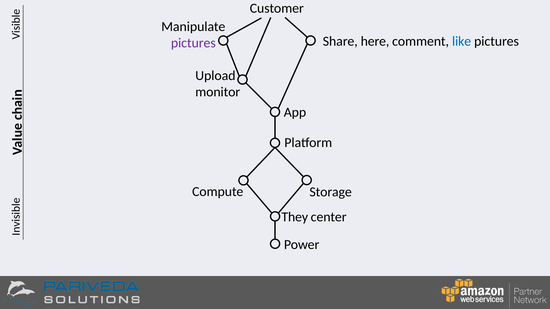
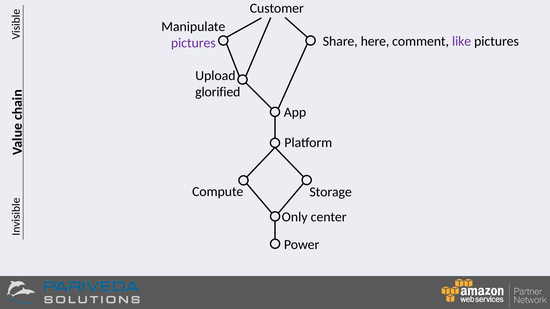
like colour: blue -> purple
monitor: monitor -> glorified
They: They -> Only
